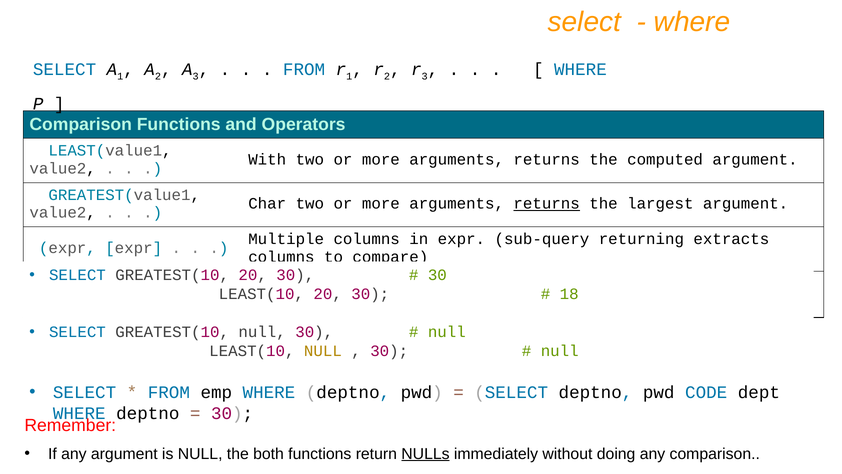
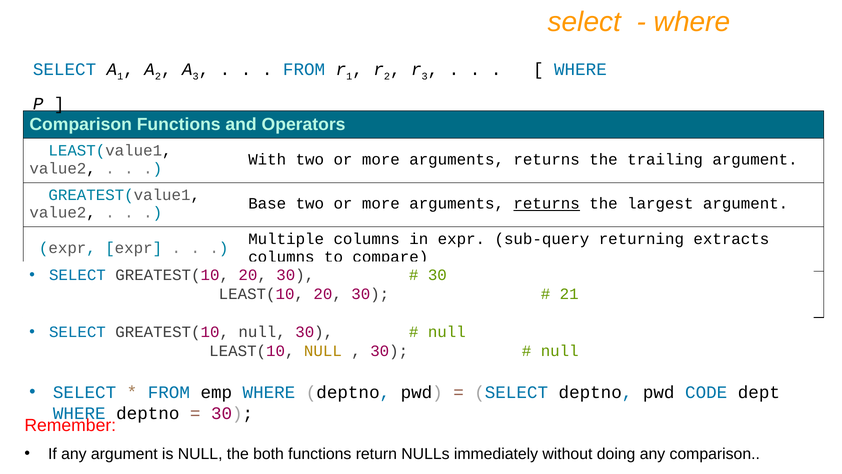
computed: computed -> trailing
Char: Char -> Base
18: 18 -> 21
NULLs underline: present -> none
